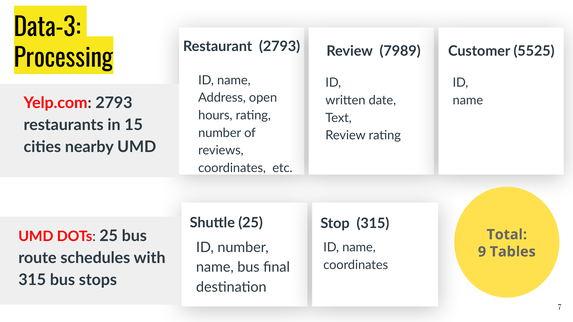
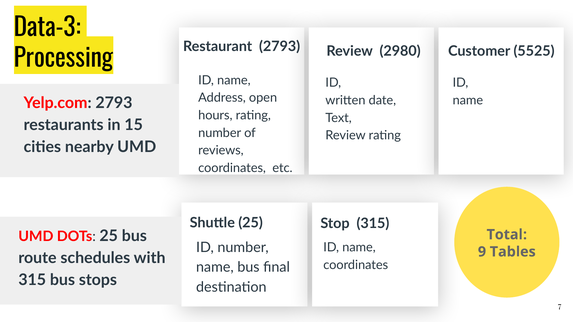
7989: 7989 -> 2980
